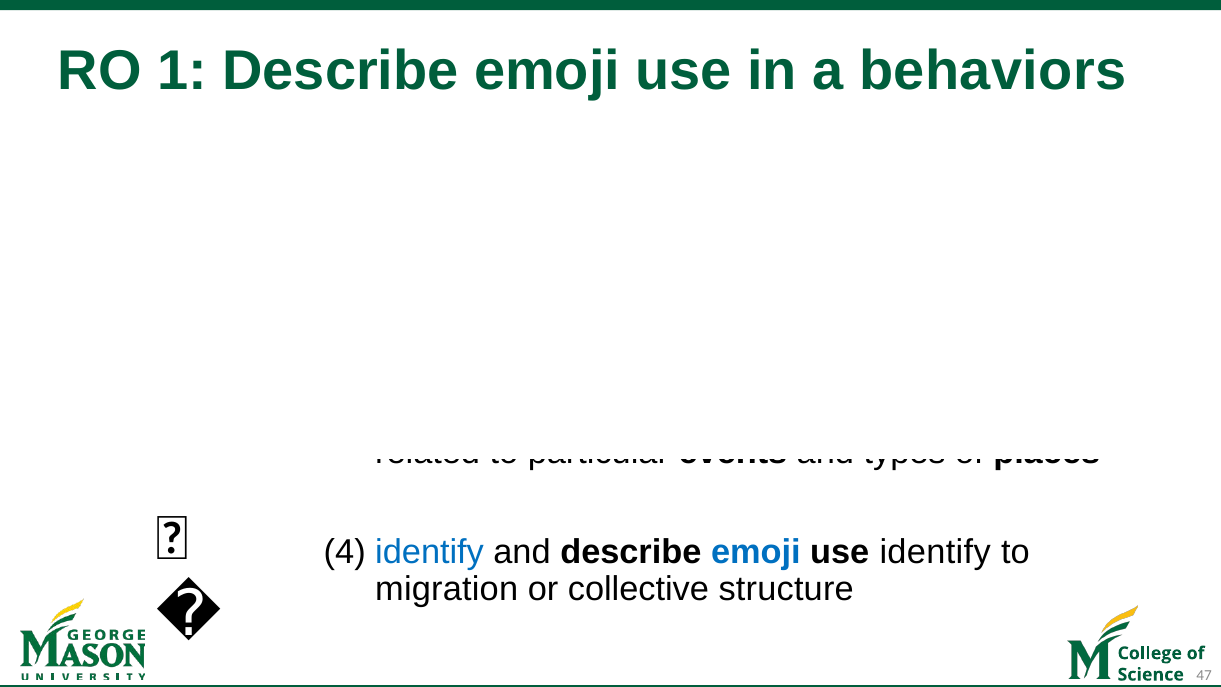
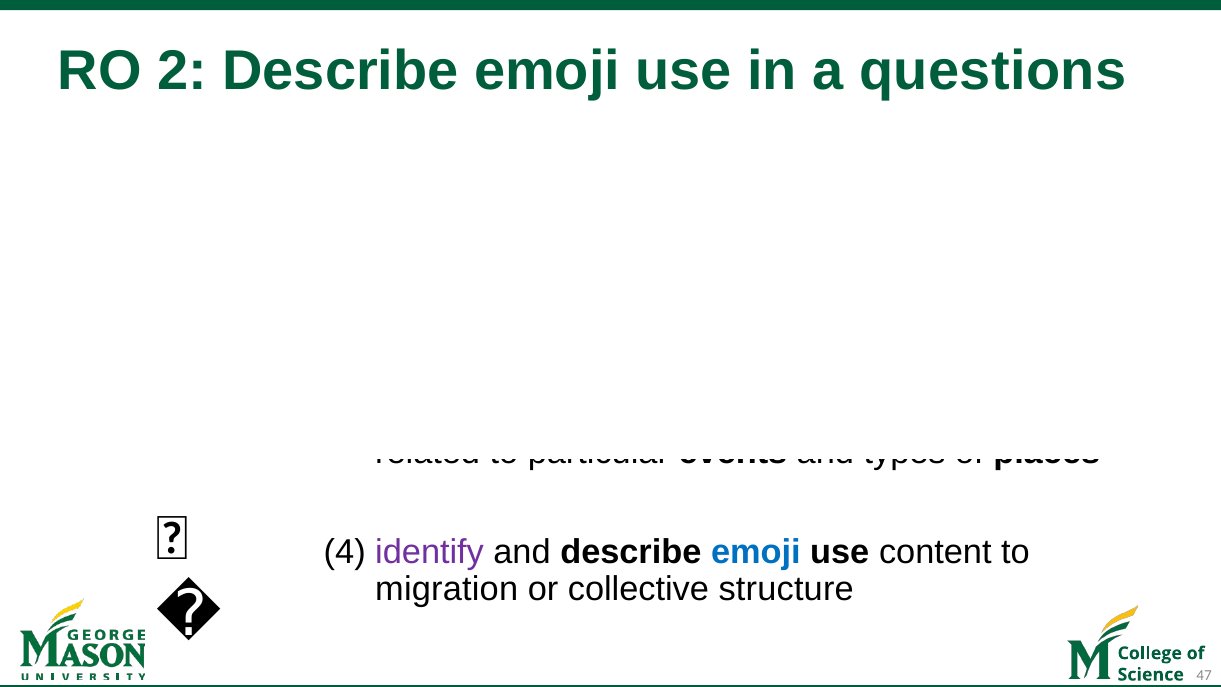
RO 1: 1 -> 2
behaviors: behaviors -> questions
identify at (430, 552) colour: blue -> purple
use identify: identify -> content
